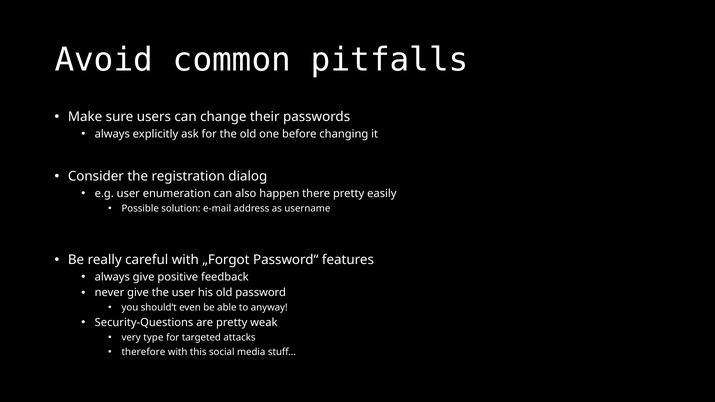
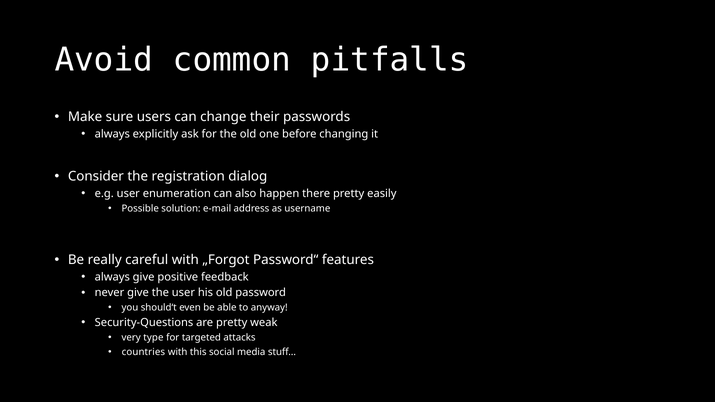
therefore: therefore -> countries
